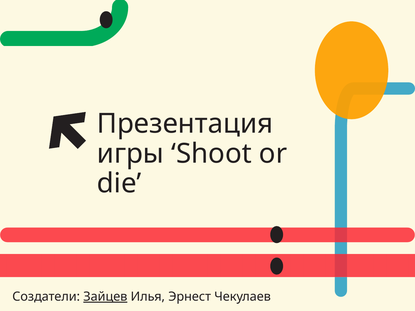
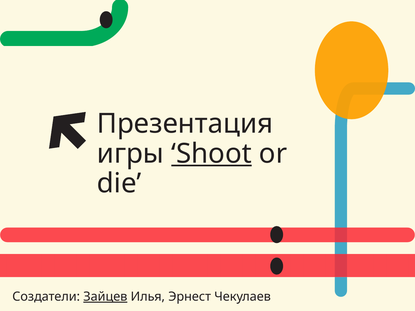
Shoot underline: none -> present
